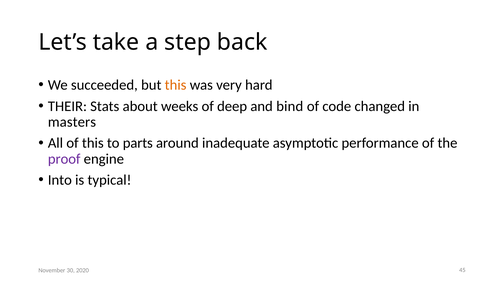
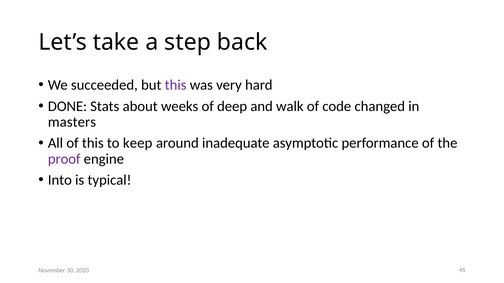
this at (176, 85) colour: orange -> purple
THEIR: THEIR -> DONE
bind: bind -> walk
parts: parts -> keep
